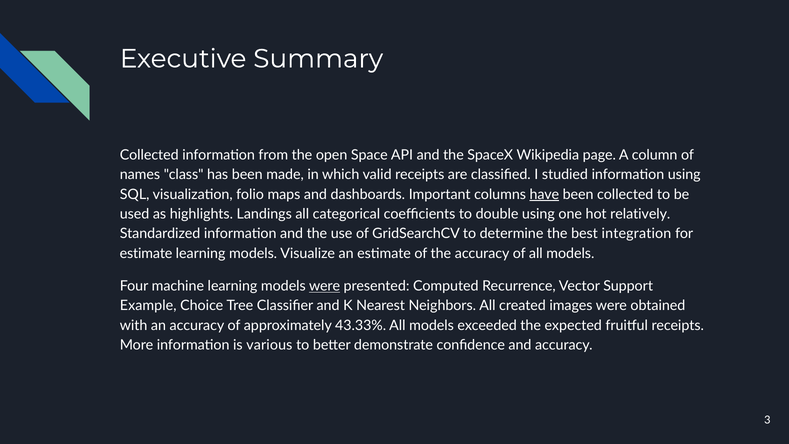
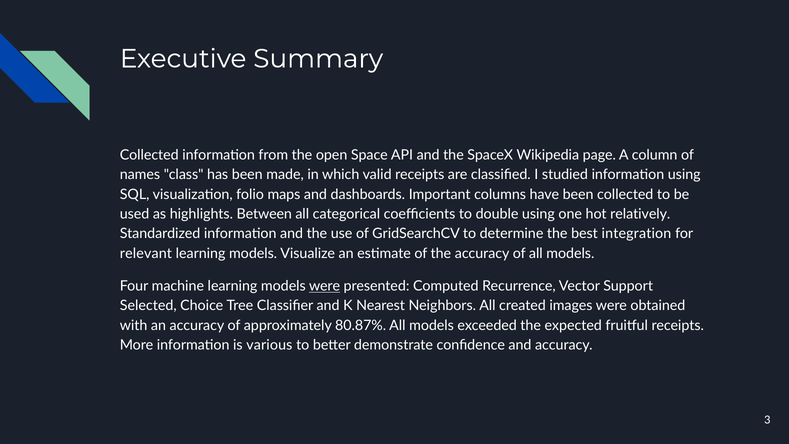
have underline: present -> none
Landings: Landings -> Between
estimate at (146, 253): estimate -> relevant
Example: Example -> Selected
43.33%: 43.33% -> 80.87%
